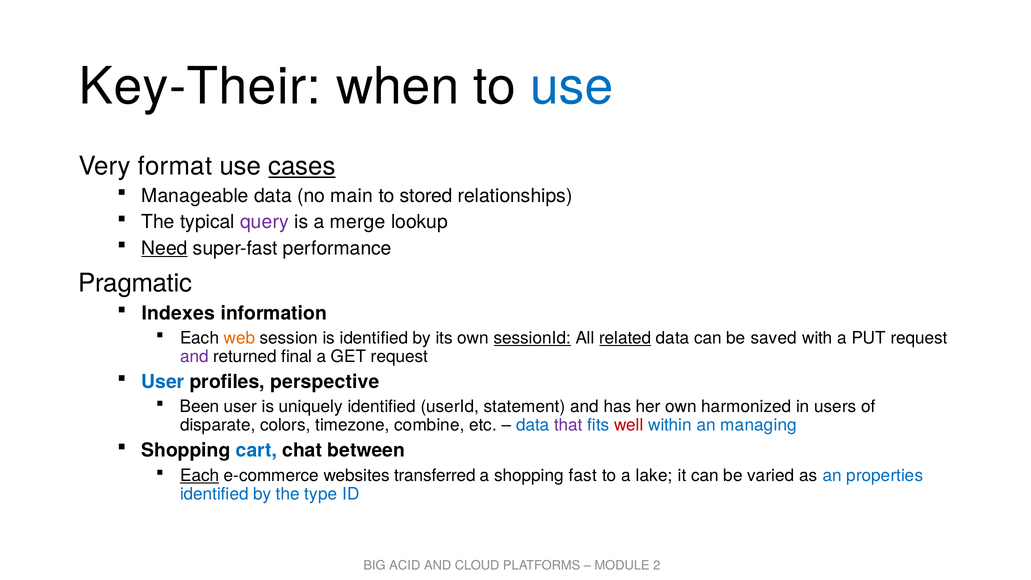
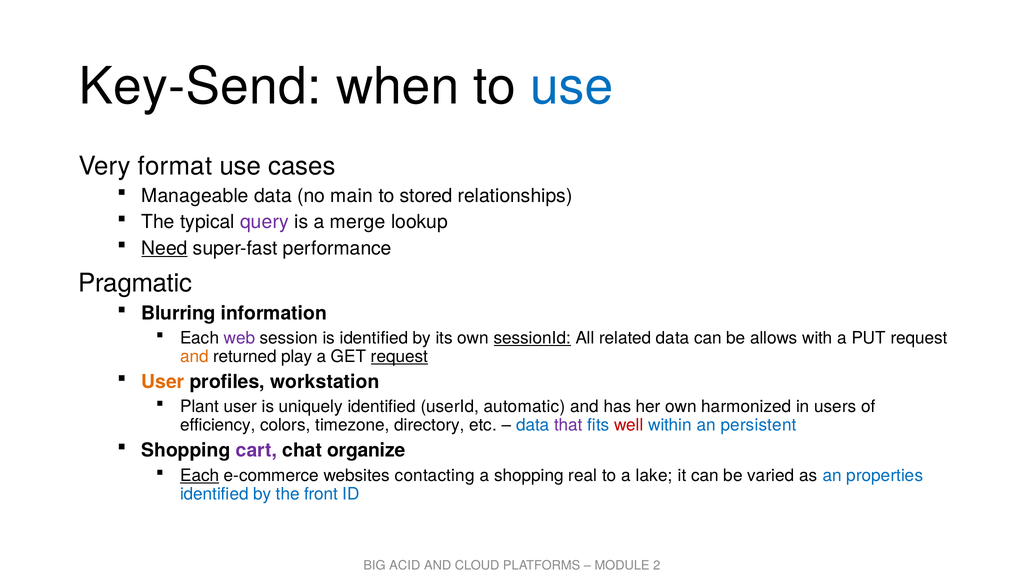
Key-Their: Key-Their -> Key-Send
cases underline: present -> none
Indexes: Indexes -> Blurring
web colour: orange -> purple
related underline: present -> none
saved: saved -> allows
and at (194, 357) colour: purple -> orange
final: final -> play
request at (399, 357) underline: none -> present
User at (163, 382) colour: blue -> orange
perspective: perspective -> workstation
Been: Been -> Plant
statement: statement -> automatic
disparate: disparate -> efficiency
combine: combine -> directory
managing: managing -> persistent
cart colour: blue -> purple
between: between -> organize
transferred: transferred -> contacting
fast: fast -> real
type: type -> front
